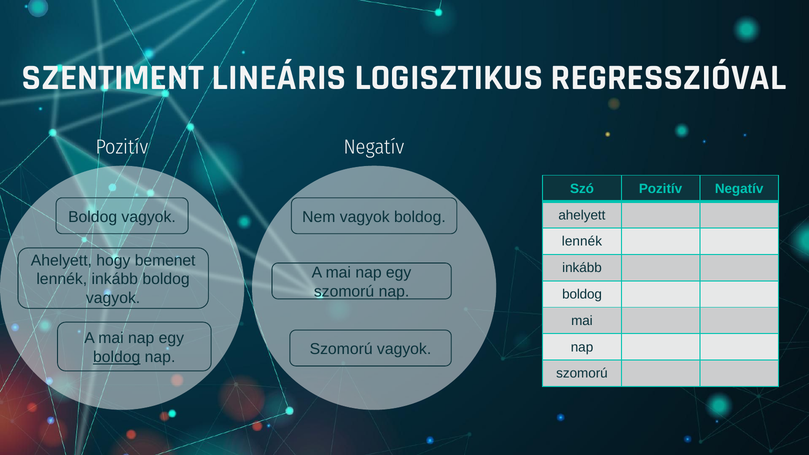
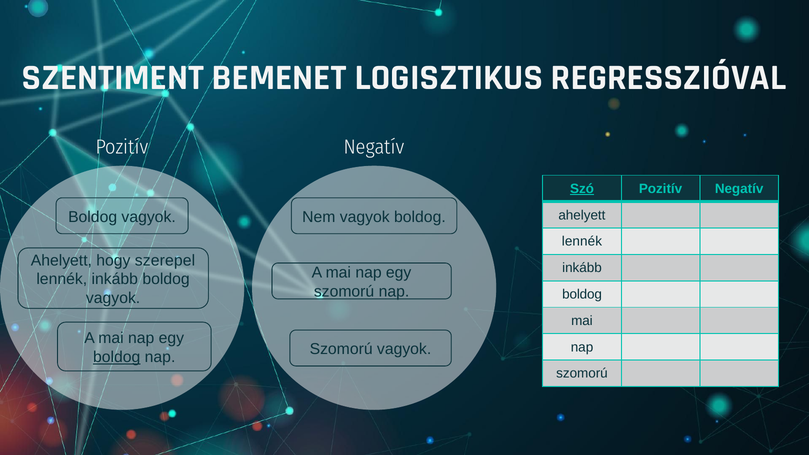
LINEÁRIS: LINEÁRIS -> BEMENET
Szó underline: none -> present
bemenet: bemenet -> szerepel
